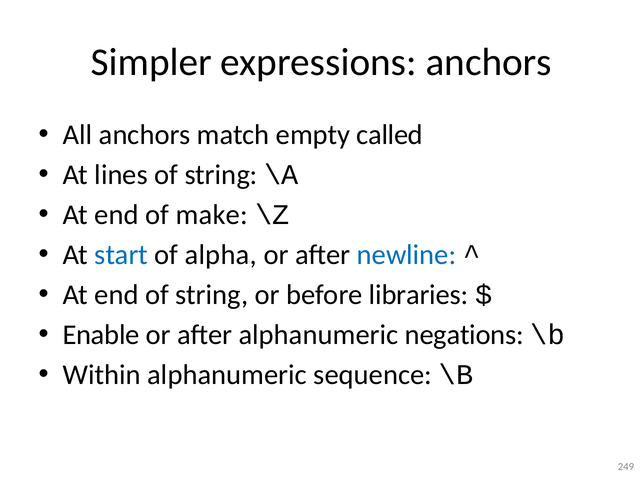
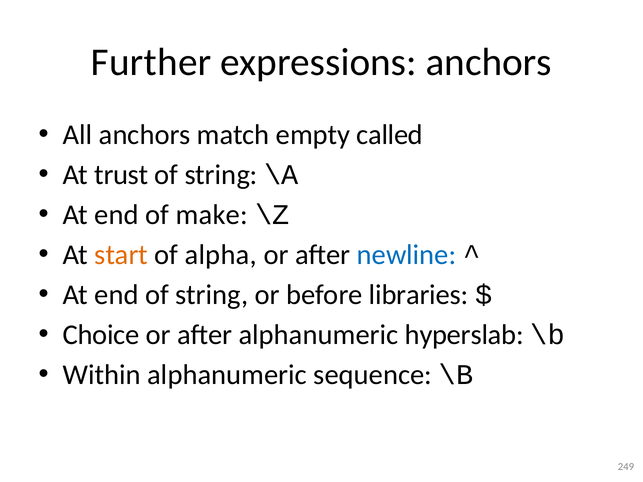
Simpler: Simpler -> Further
lines: lines -> trust
start colour: blue -> orange
Enable: Enable -> Choice
negations: negations -> hyperslab
